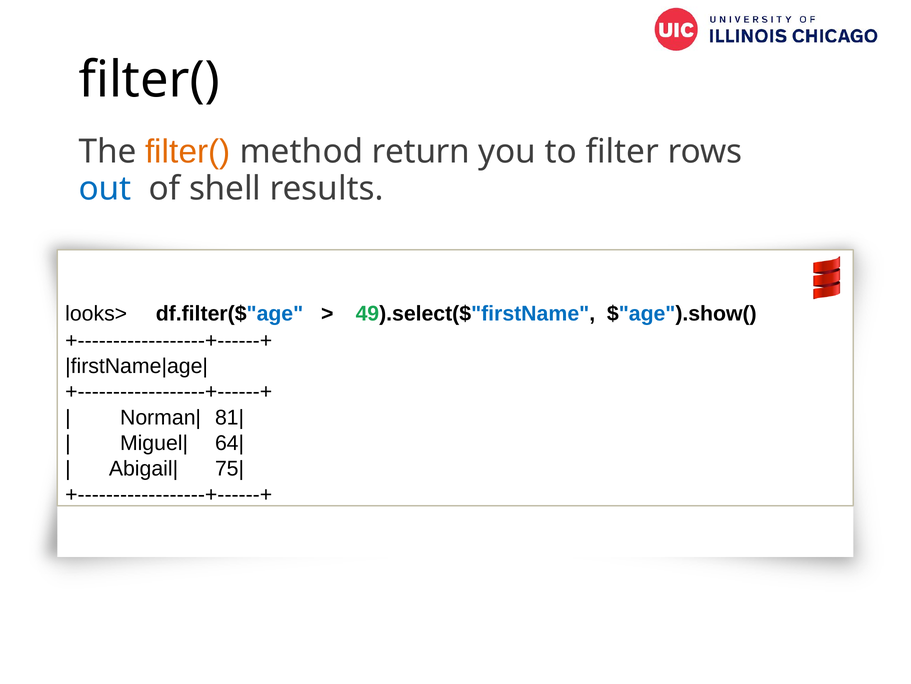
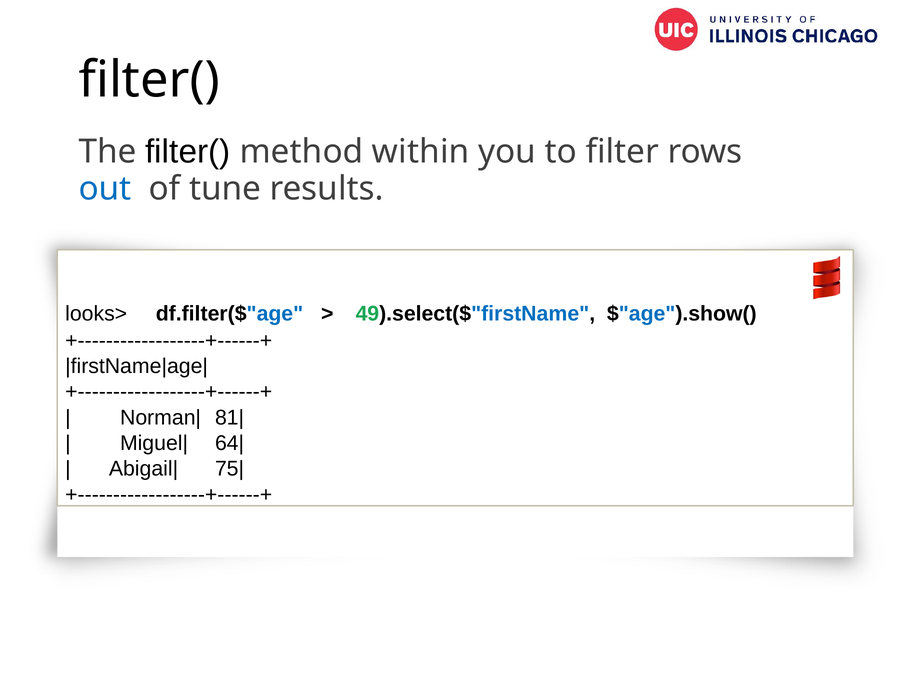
filter( at (188, 152) colour: orange -> black
return: return -> within
shell: shell -> tune
